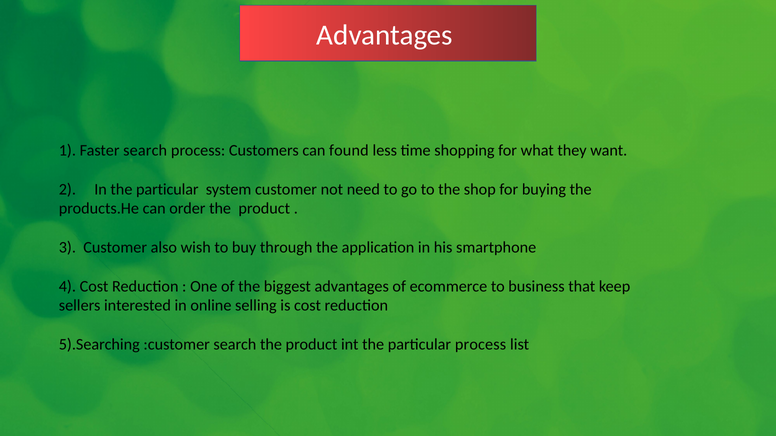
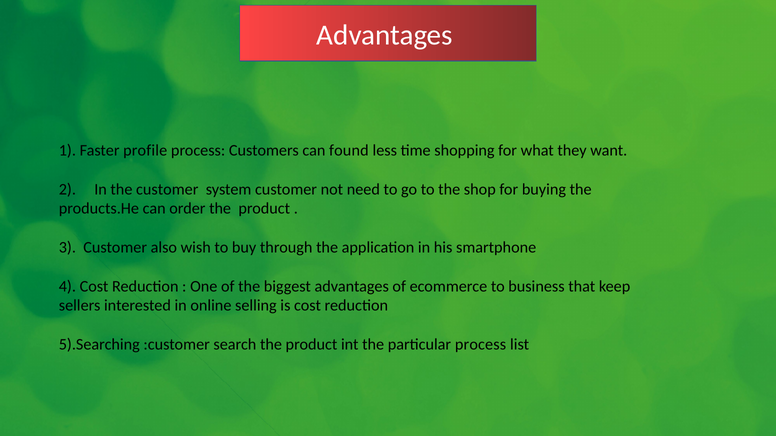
Faster search: search -> profile
In the particular: particular -> customer
